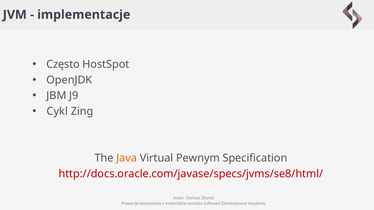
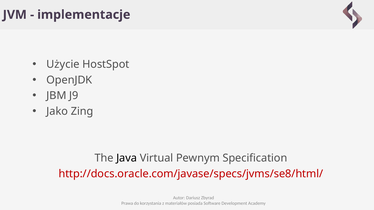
Często: Często -> Użycie
Cykl: Cykl -> Jako
Java colour: orange -> black
